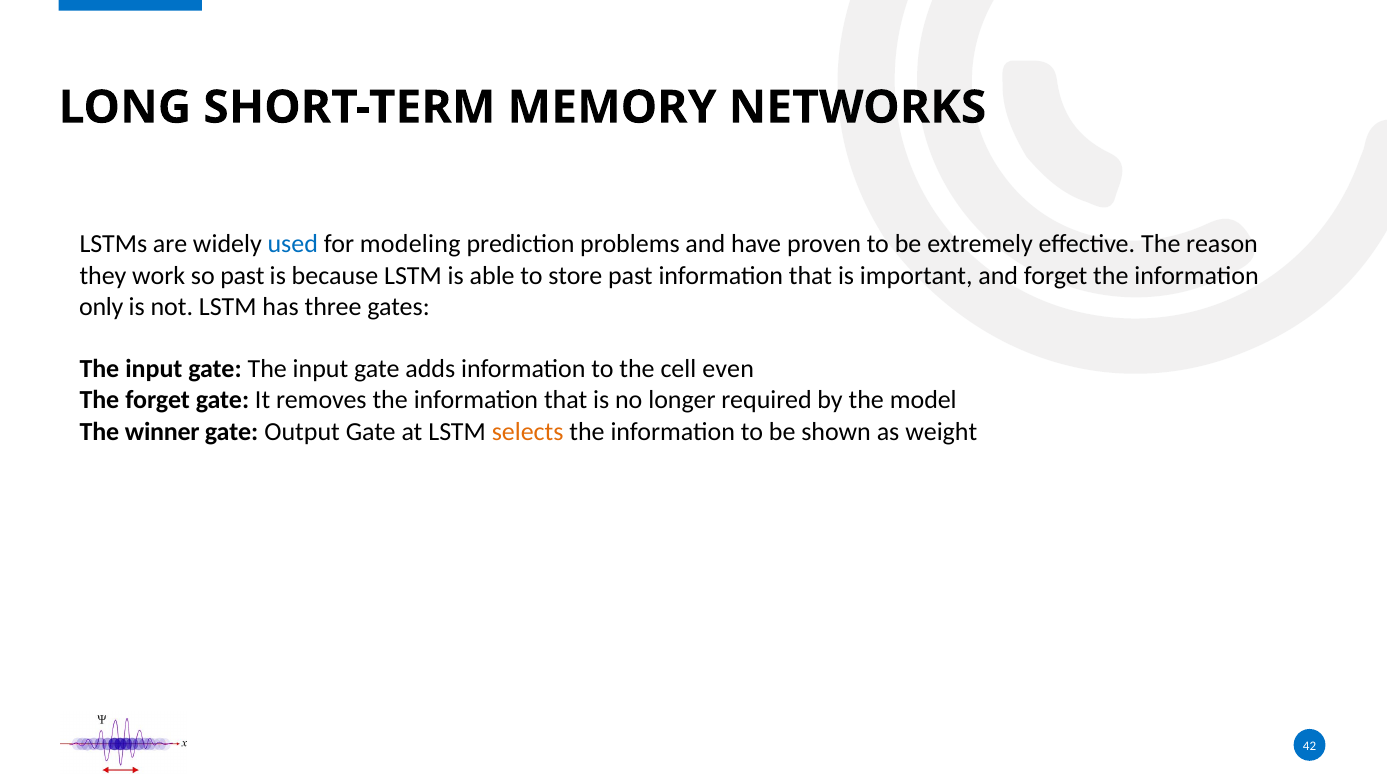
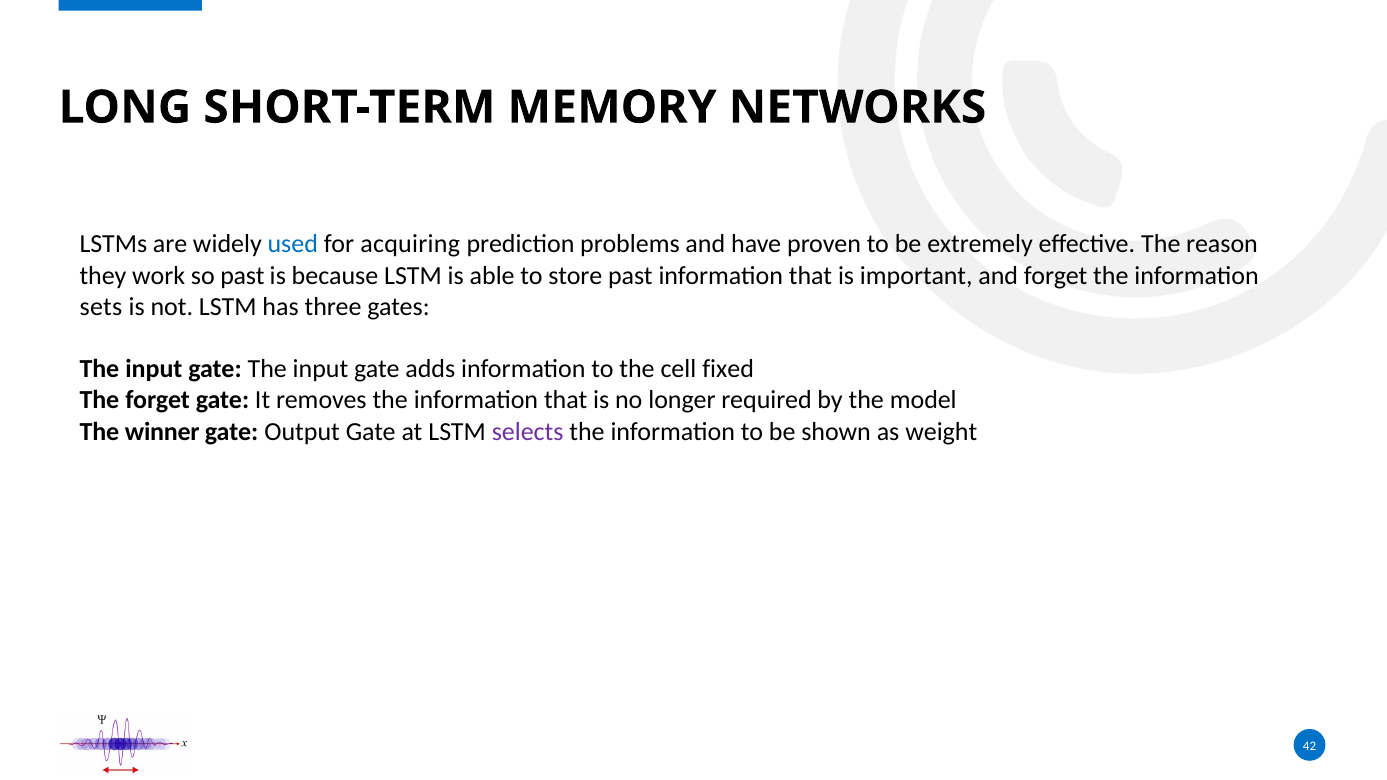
modeling: modeling -> acquiring
only: only -> sets
even: even -> fixed
selects colour: orange -> purple
